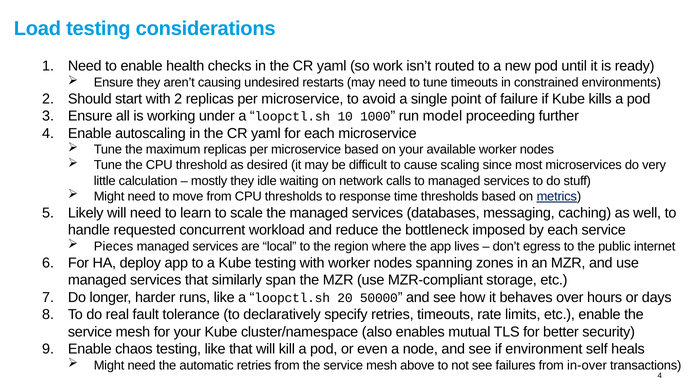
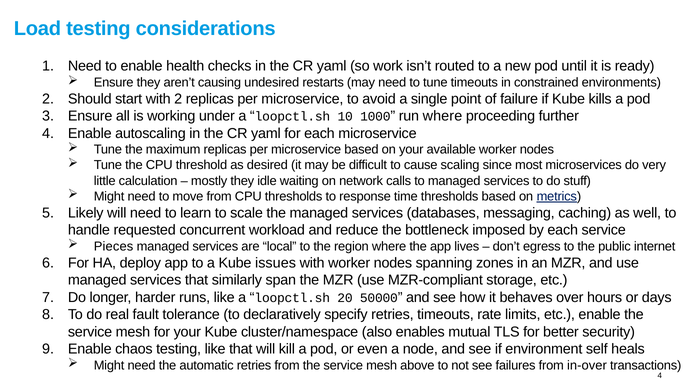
run model: model -> where
Kube testing: testing -> issues
